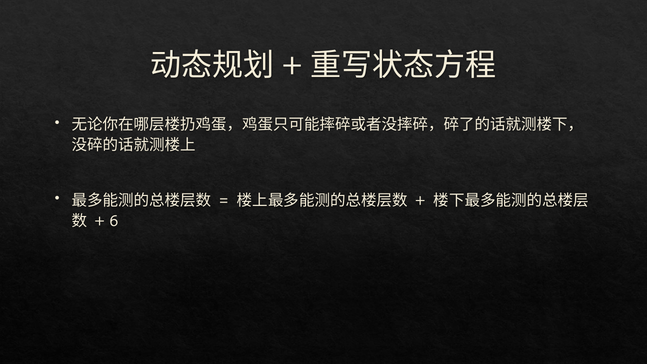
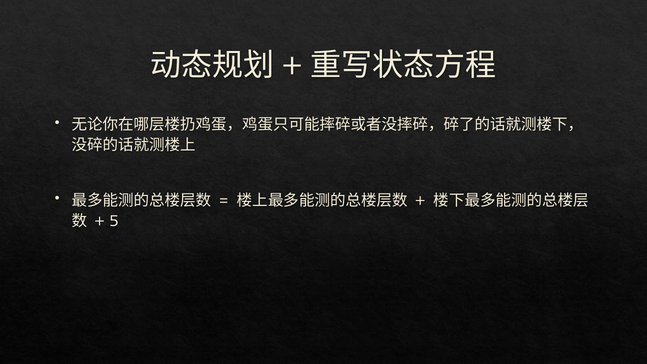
6: 6 -> 5
